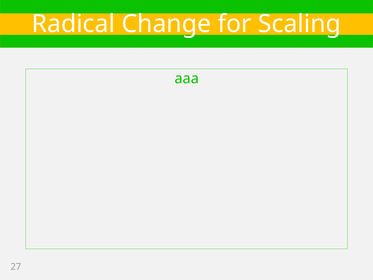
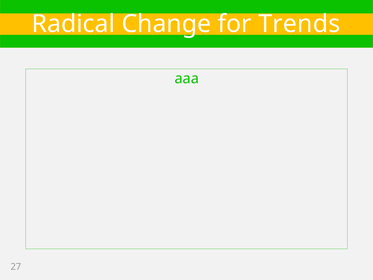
Scaling: Scaling -> Trends
